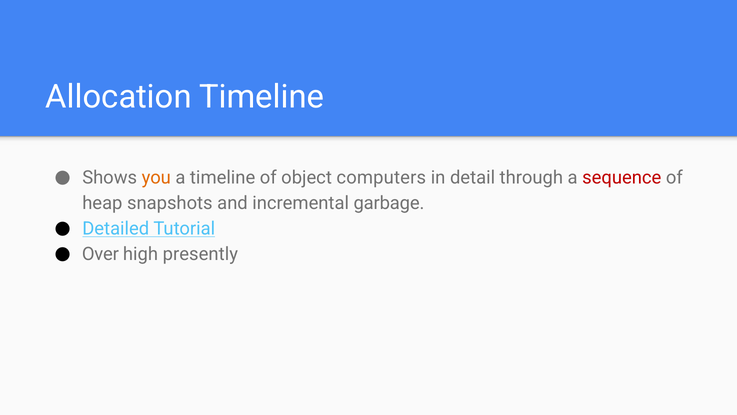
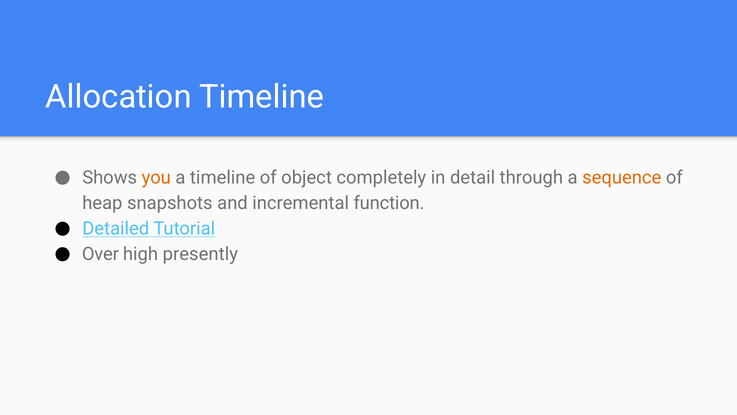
computers: computers -> completely
sequence colour: red -> orange
garbage: garbage -> function
